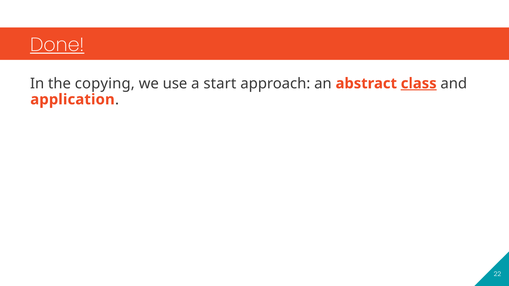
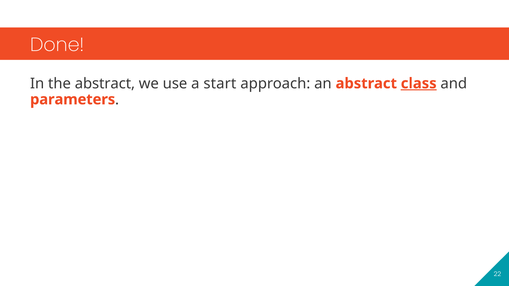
Done underline: present -> none
the copying: copying -> abstract
application: application -> parameters
